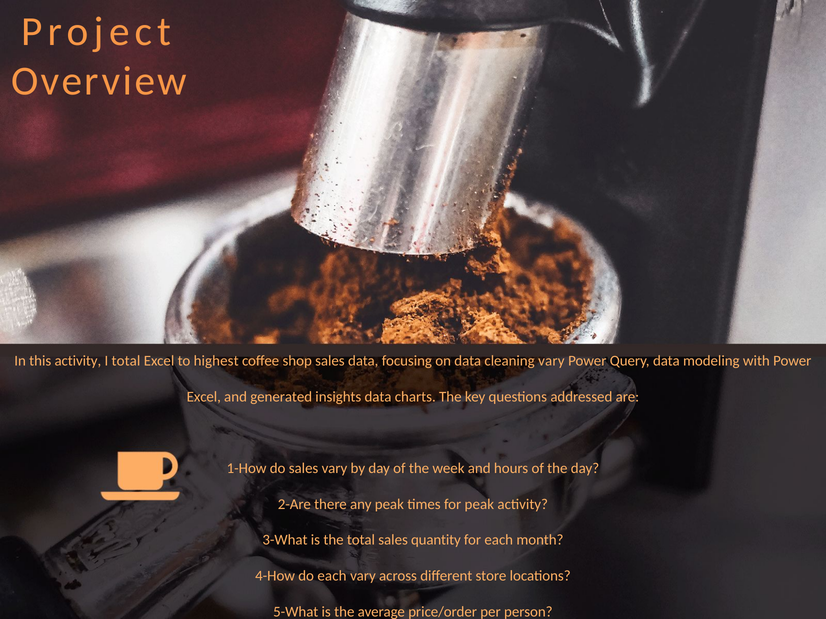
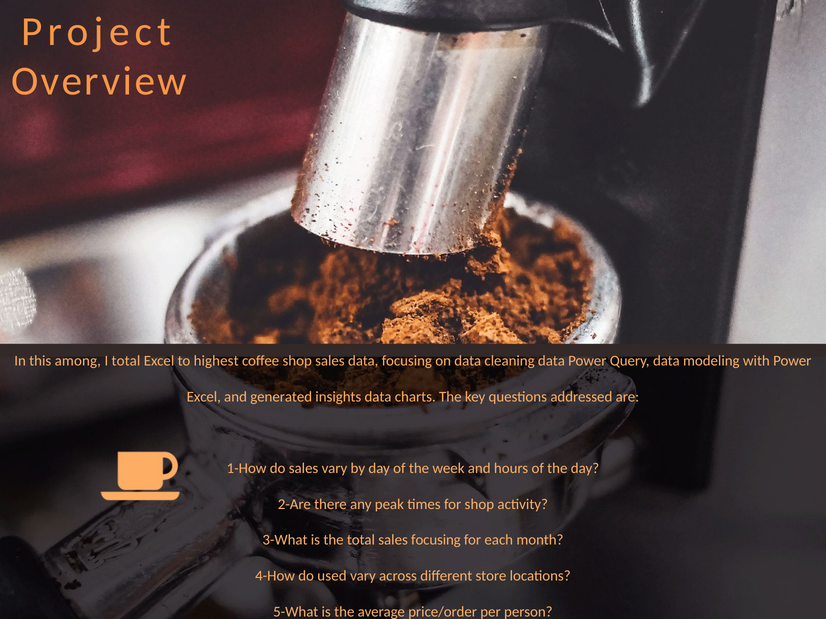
this activity: activity -> among
cleaning vary: vary -> data
for peak: peak -> shop
sales quantity: quantity -> focusing
do each: each -> used
